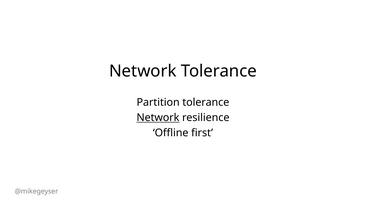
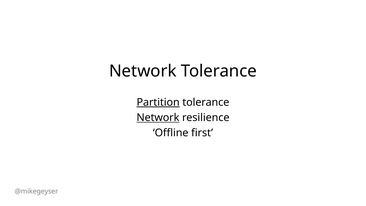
Partition underline: none -> present
